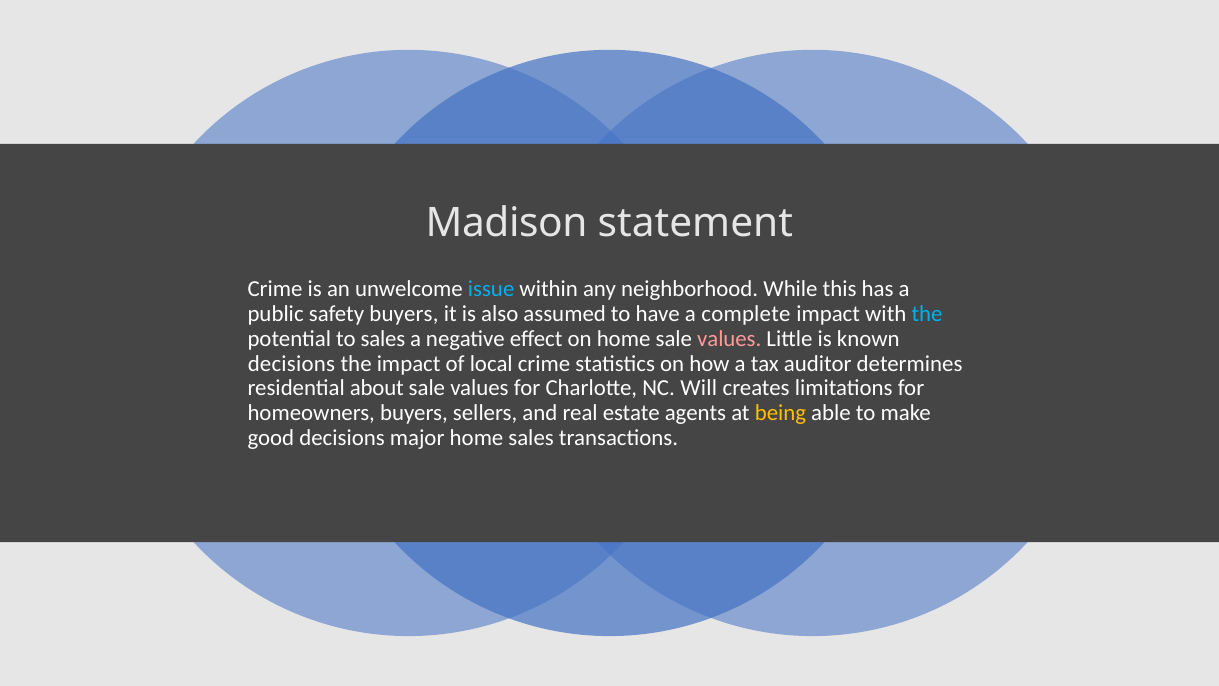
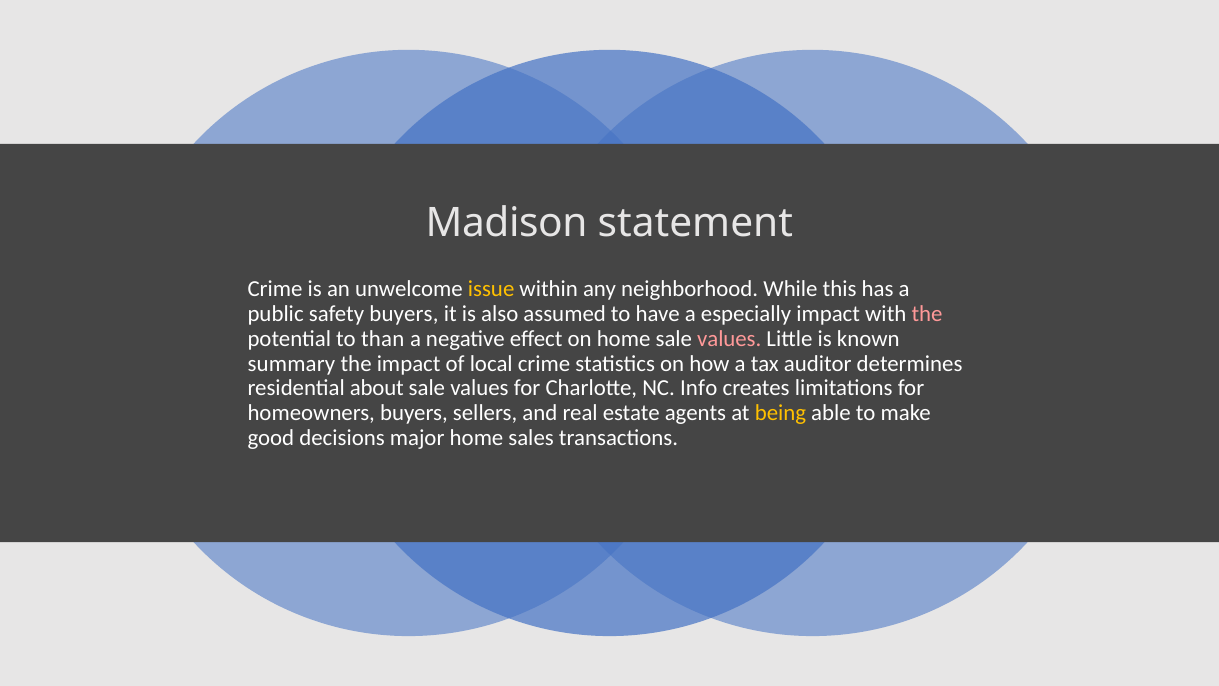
issue colour: light blue -> yellow
complete: complete -> especially
the at (927, 314) colour: light blue -> pink
to sales: sales -> than
decisions at (291, 363): decisions -> summary
Will: Will -> Info
